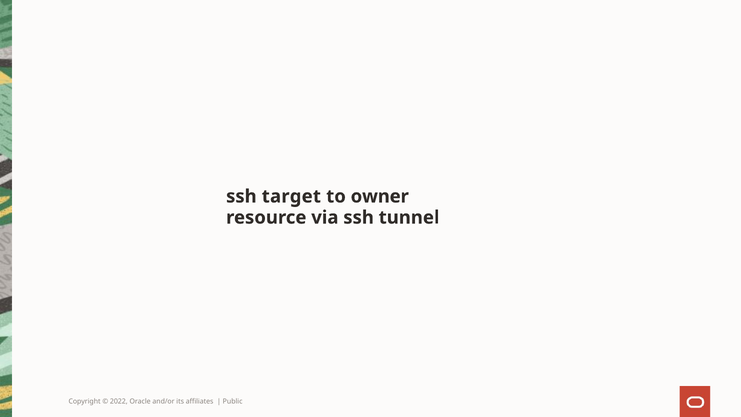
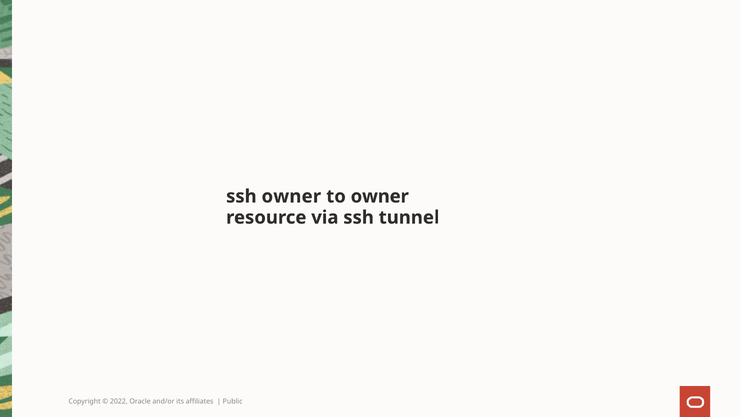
ssh target: target -> owner
